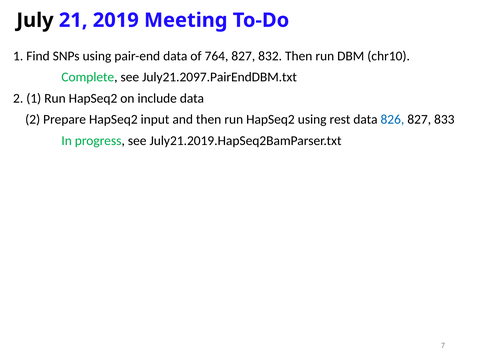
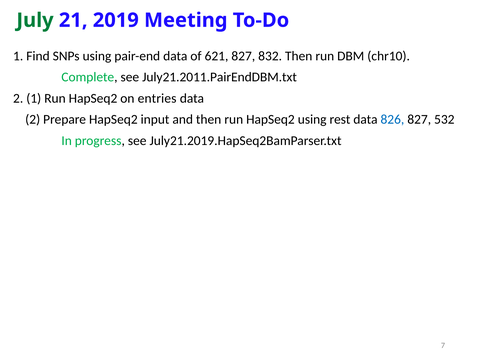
July colour: black -> green
764: 764 -> 621
July21.2097.PairEndDBM.txt: July21.2097.PairEndDBM.txt -> July21.2011.PairEndDBM.txt
include: include -> entries
833: 833 -> 532
